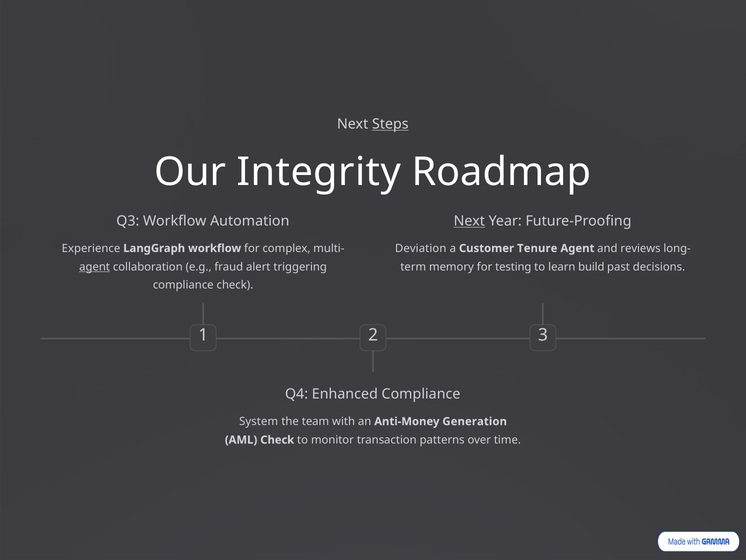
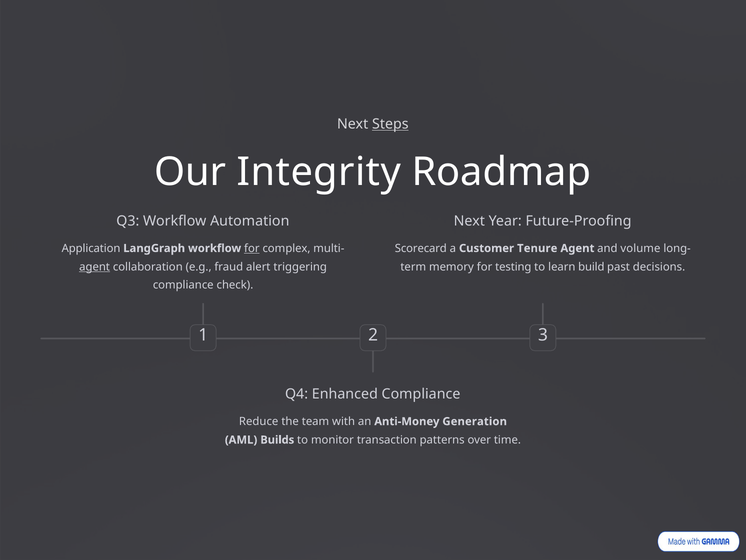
Next at (469, 221) underline: present -> none
Experience: Experience -> Application
for at (252, 248) underline: none -> present
Deviation: Deviation -> Scorecard
reviews: reviews -> volume
System: System -> Reduce
AML Check: Check -> Builds
